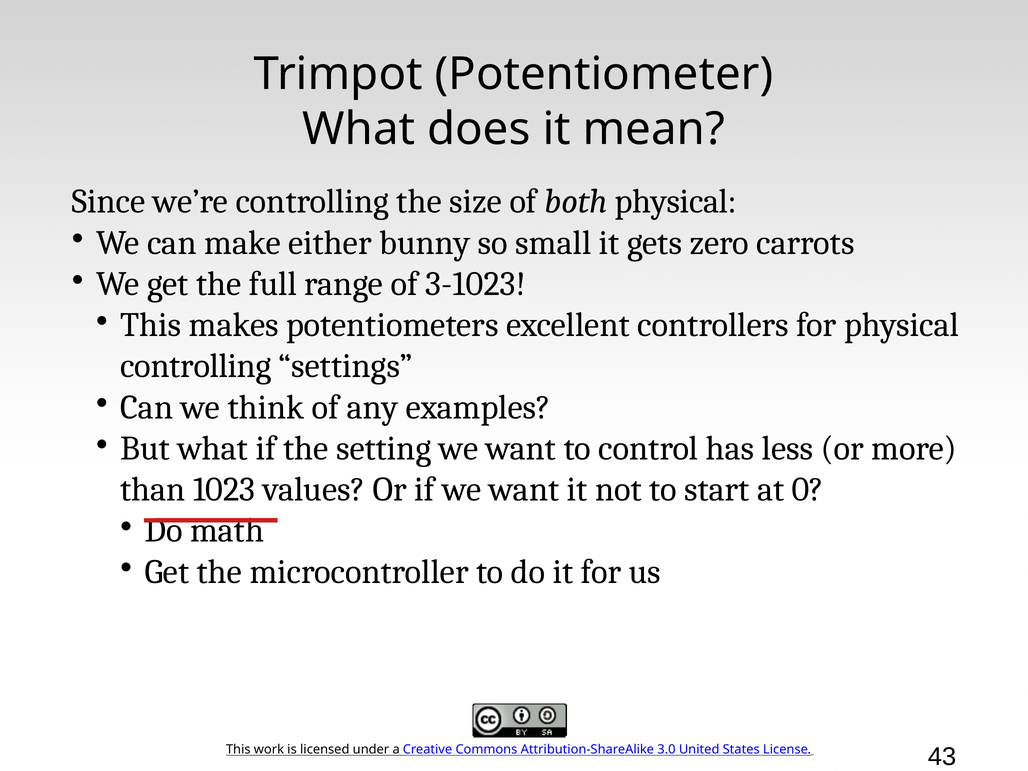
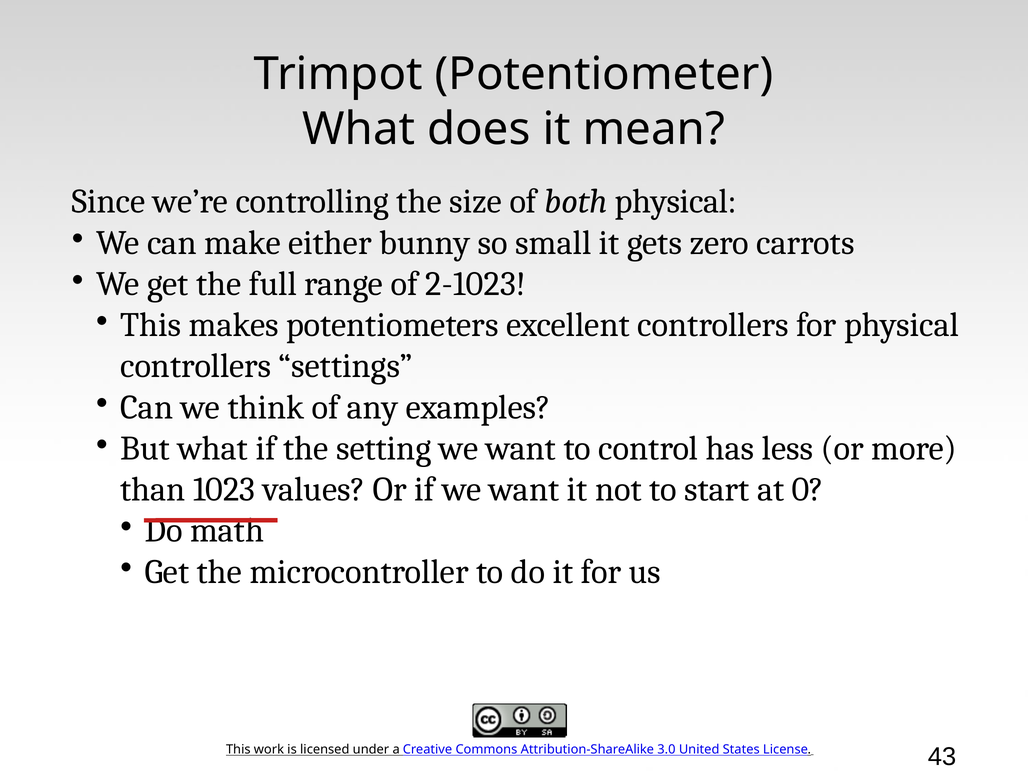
3-1023: 3-1023 -> 2-1023
controlling at (196, 366): controlling -> controllers
